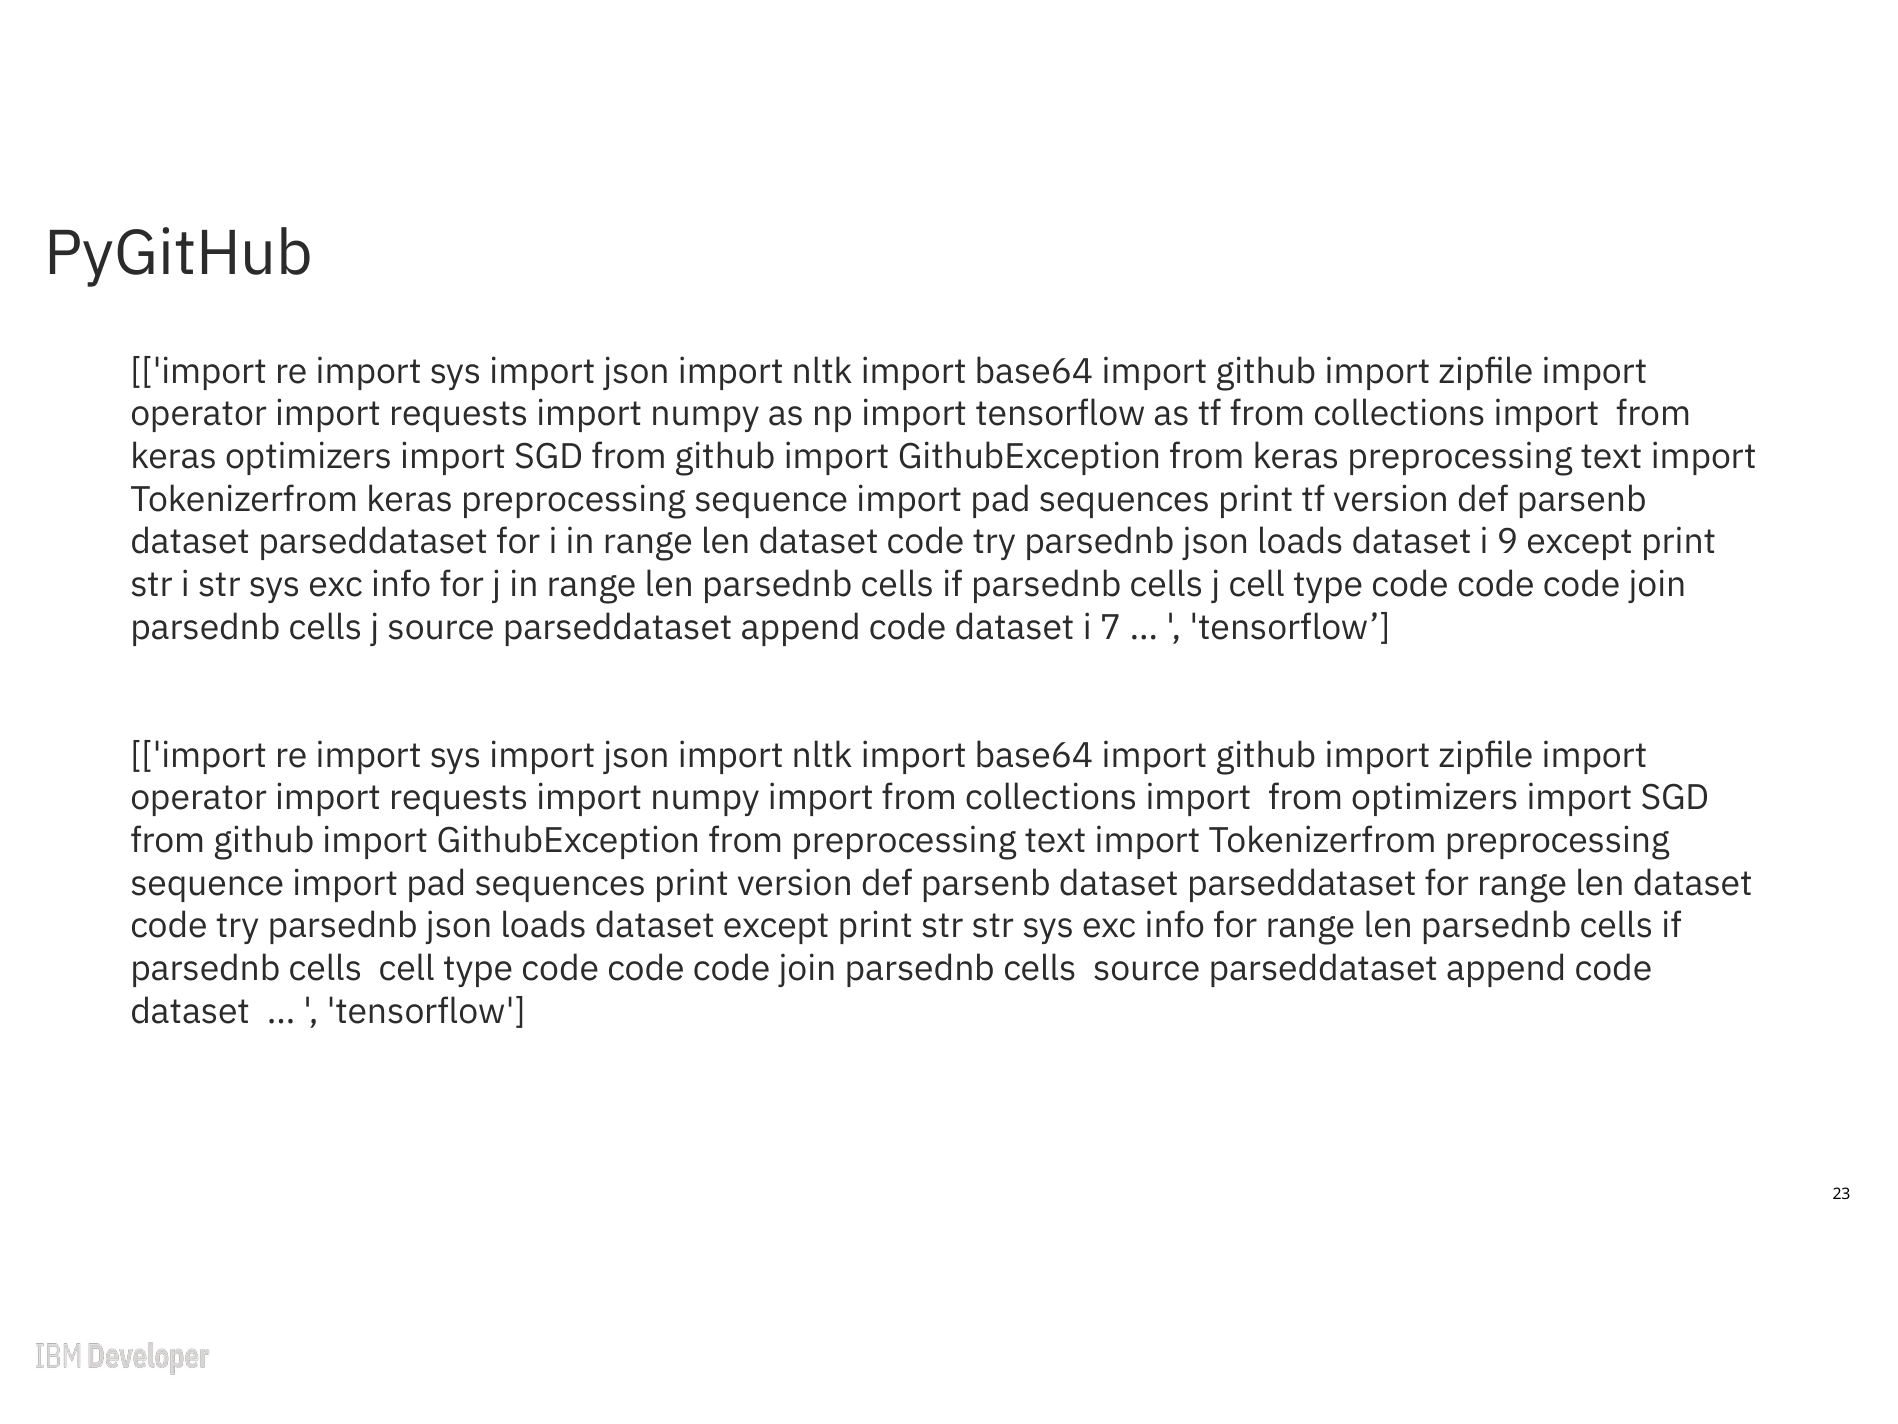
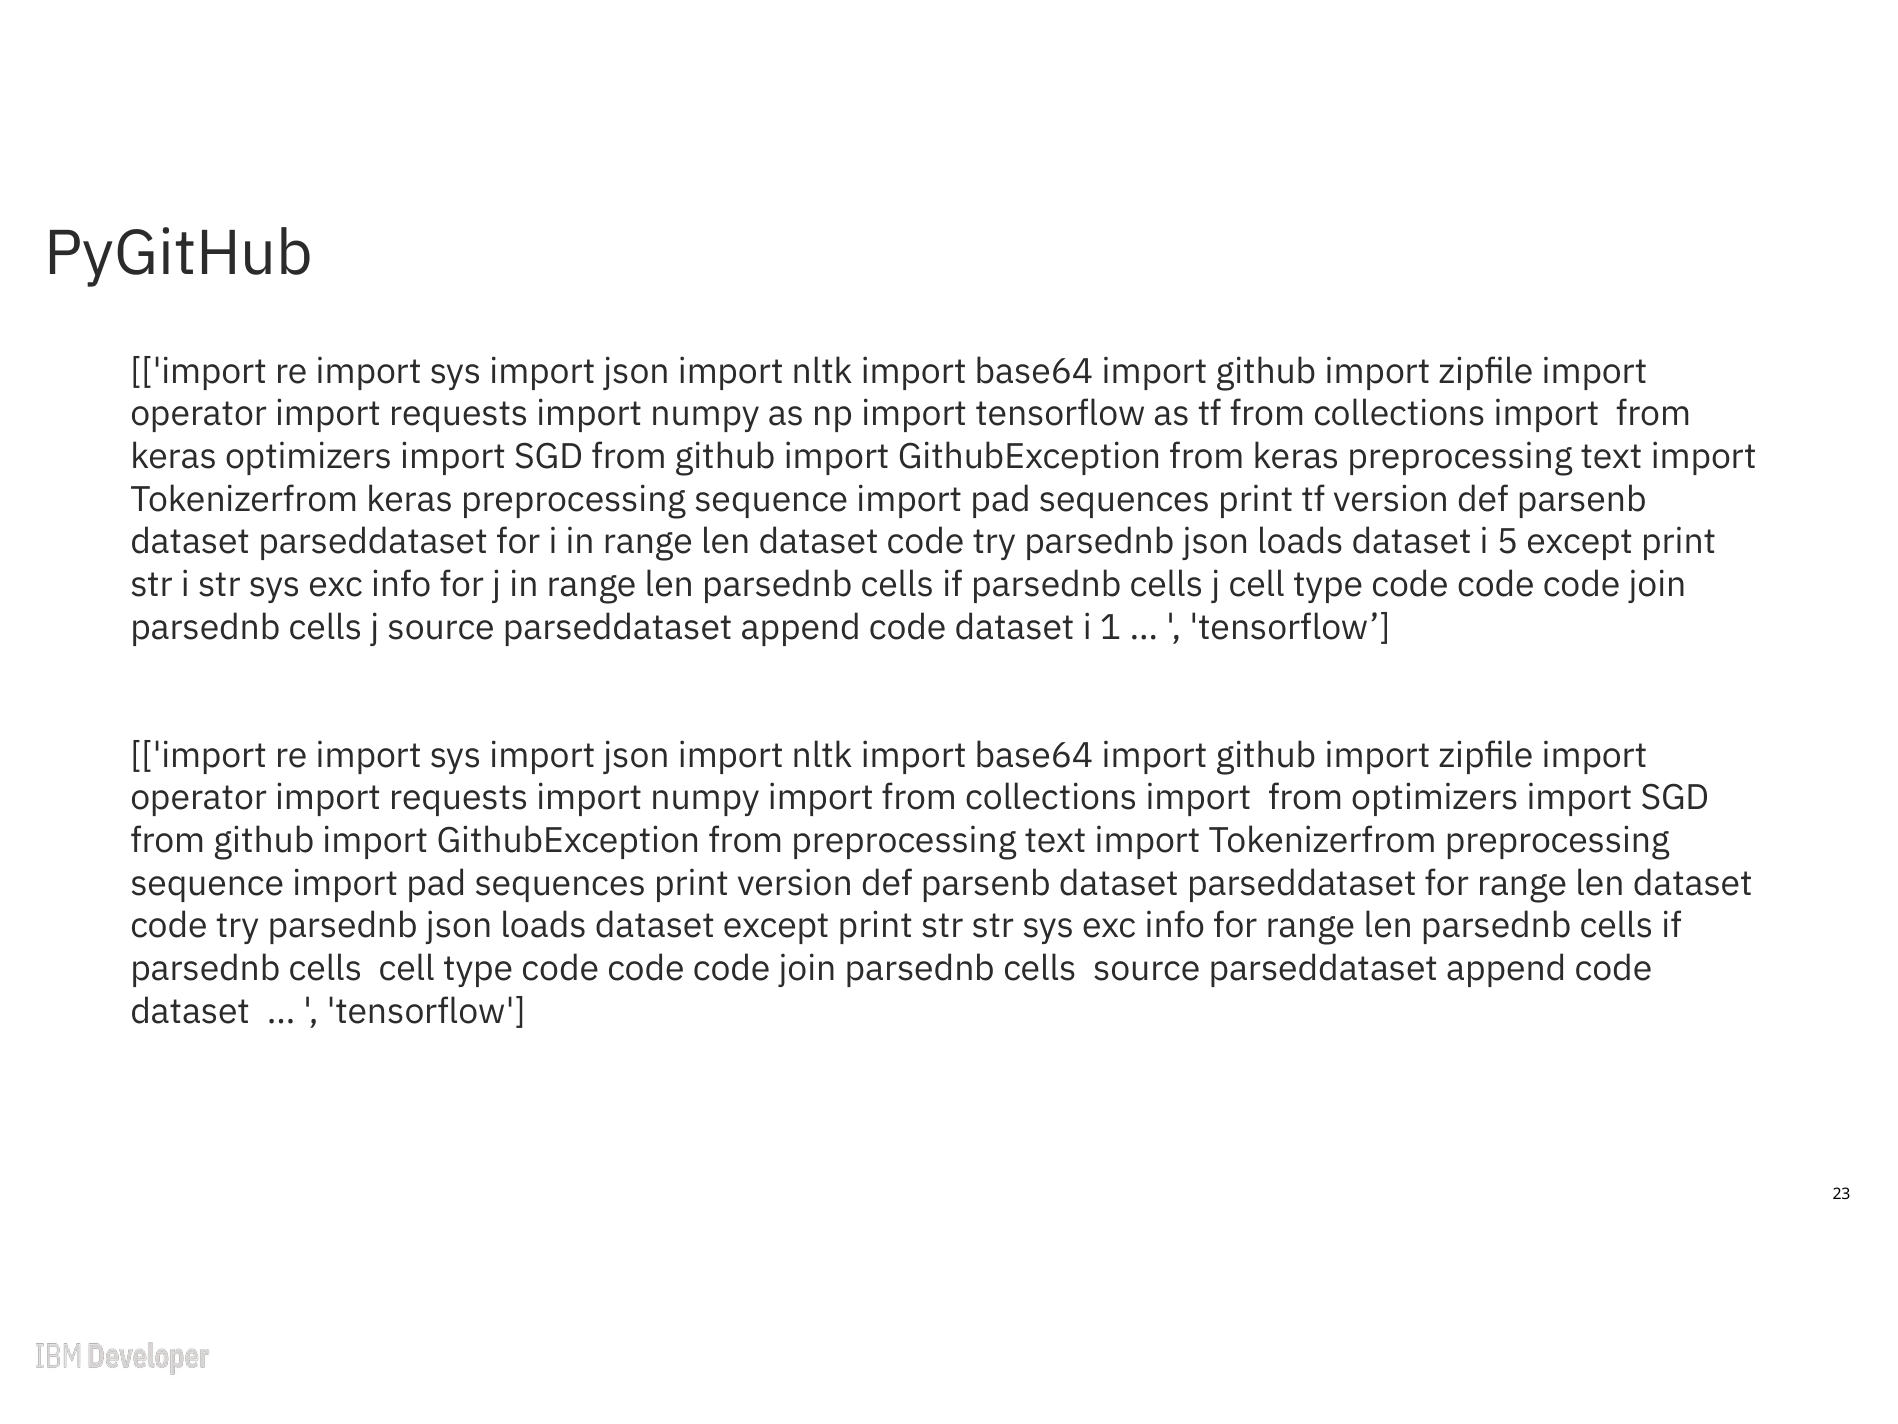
9: 9 -> 5
7: 7 -> 1
